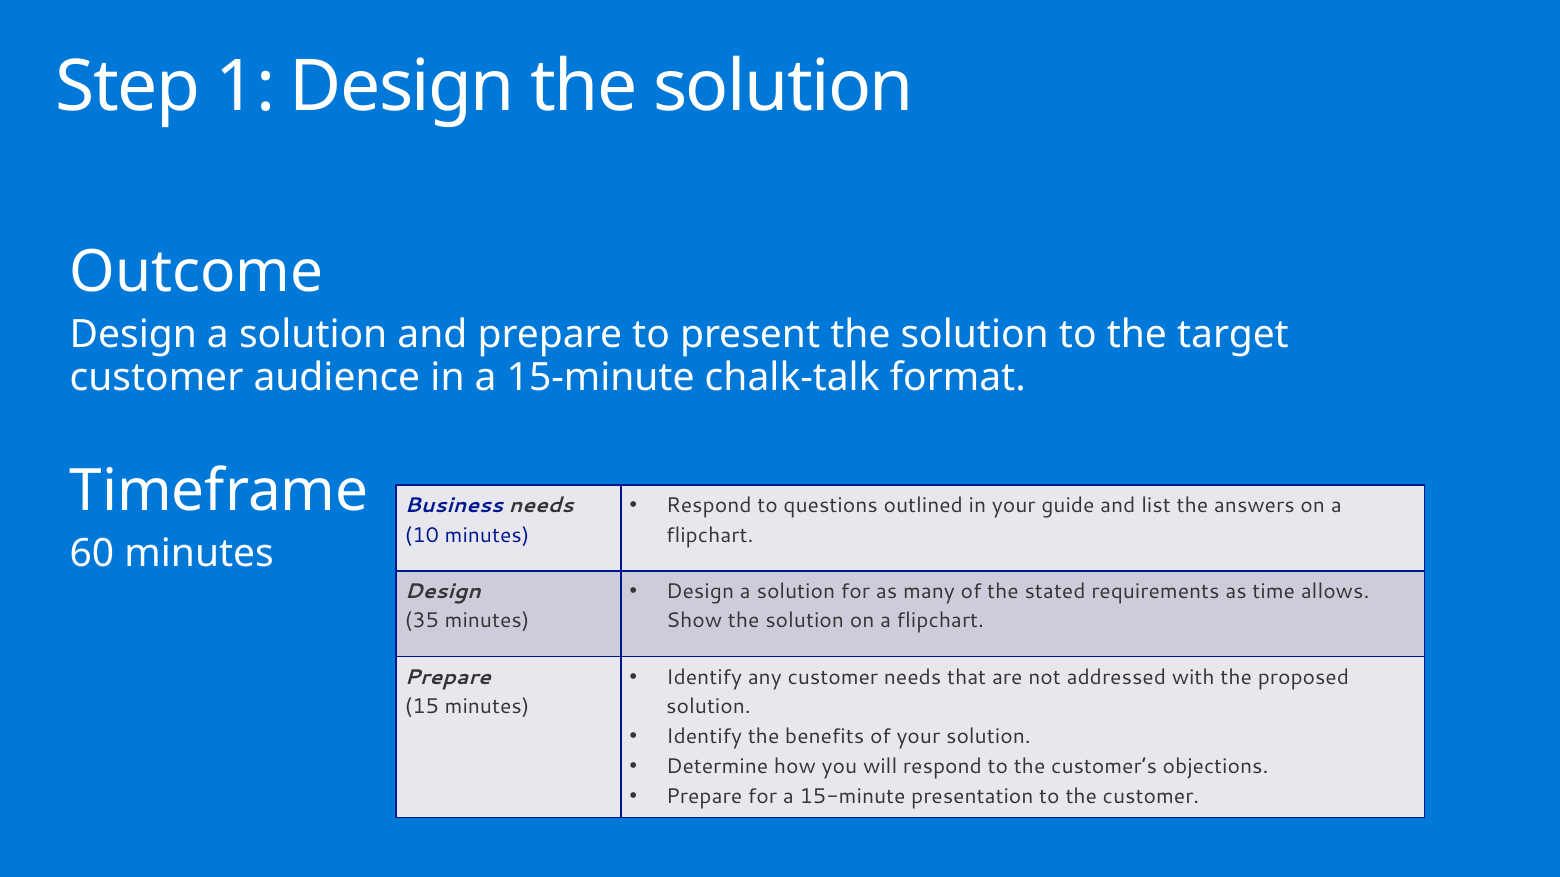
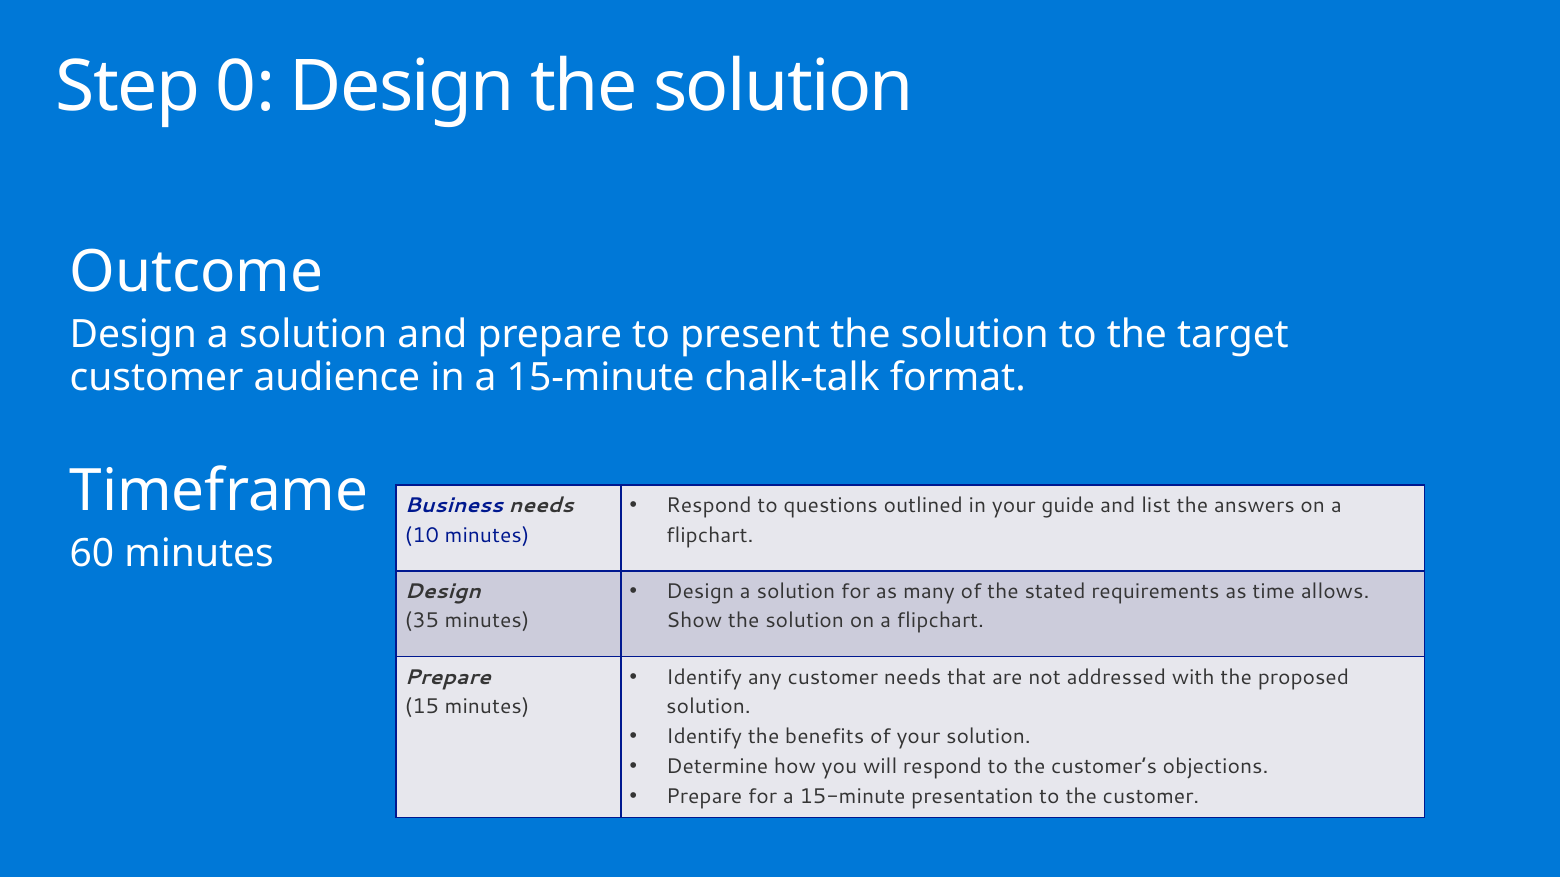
1: 1 -> 0
